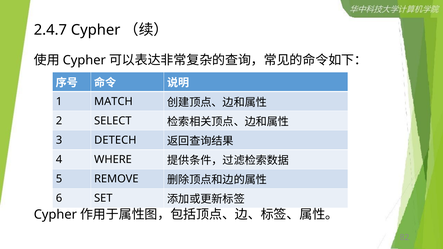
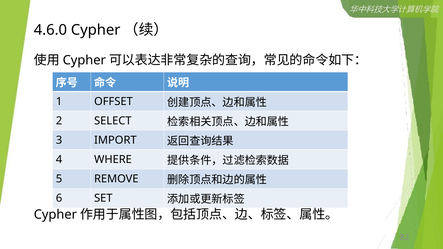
2.4.7: 2.4.7 -> 4.6.0
MATCH: MATCH -> OFFSET
DETECH: DETECH -> IMPORT
